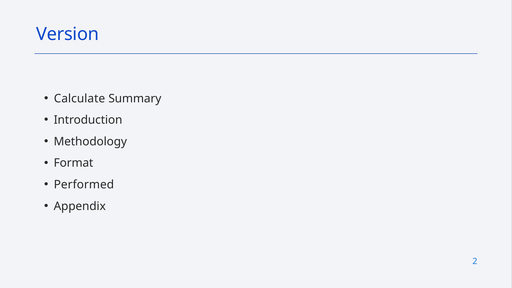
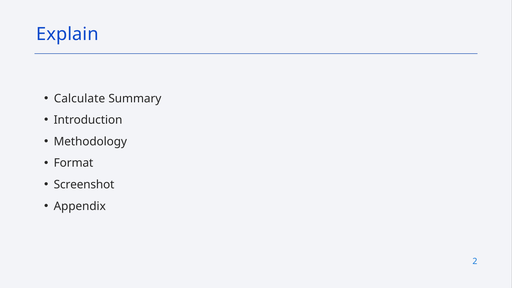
Version: Version -> Explain
Performed: Performed -> Screenshot
